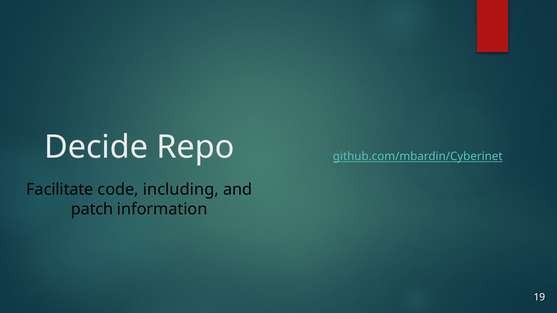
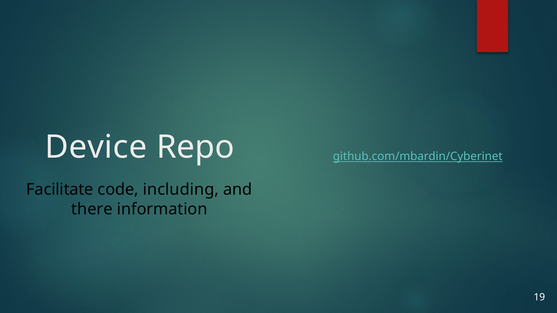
Decide: Decide -> Device
patch: patch -> there
